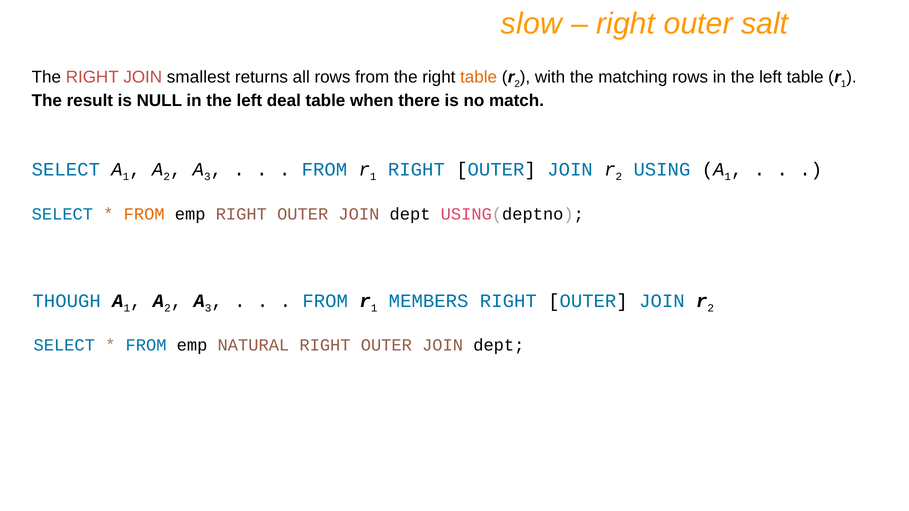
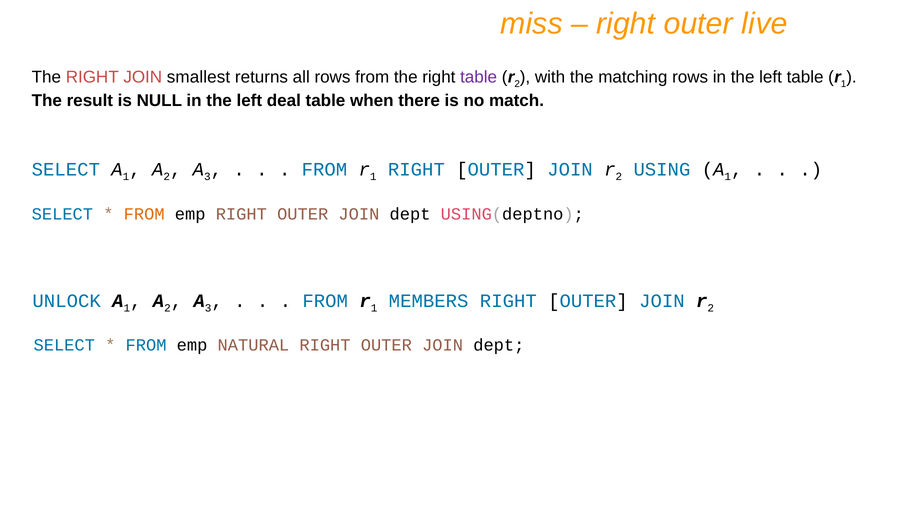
slow: slow -> miss
salt: salt -> live
table at (479, 77) colour: orange -> purple
THOUGH: THOUGH -> UNLOCK
